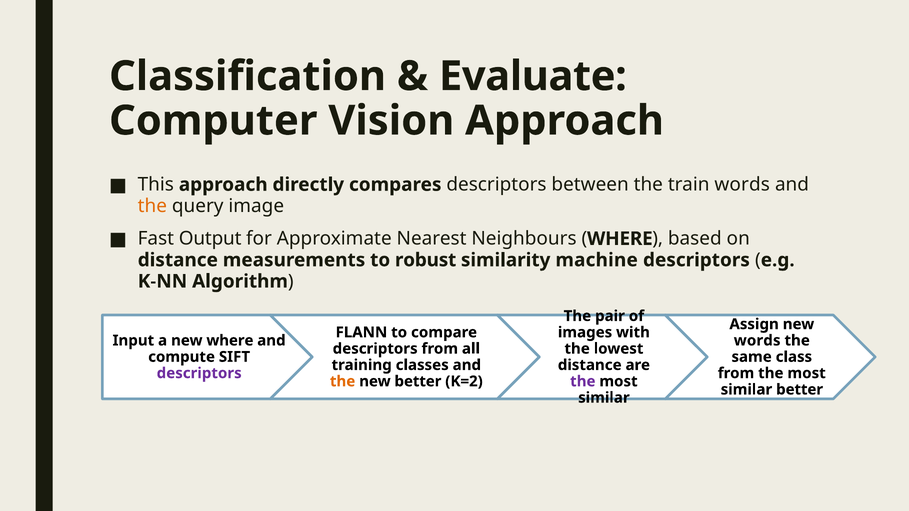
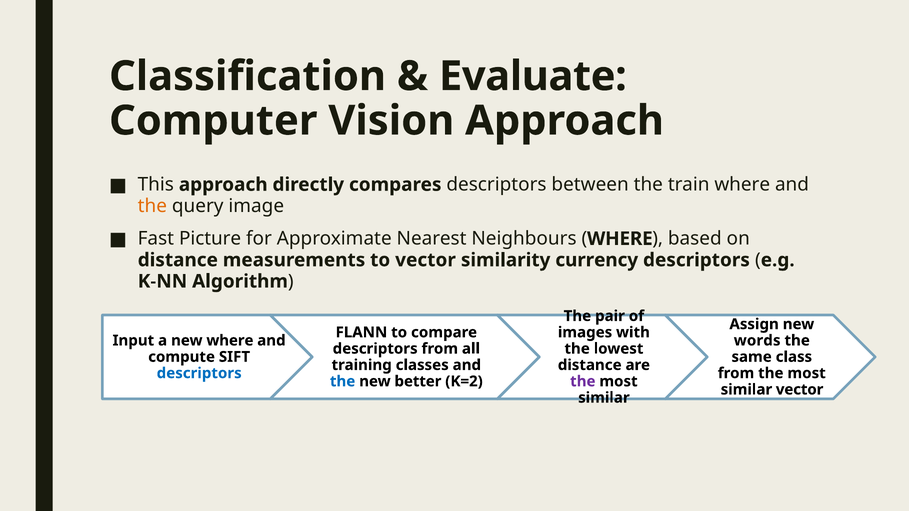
train words: words -> where
Output: Output -> Picture
to robust: robust -> vector
machine: machine -> currency
descriptors at (199, 373) colour: purple -> blue
the at (343, 382) colour: orange -> blue
better at (800, 390): better -> vector
